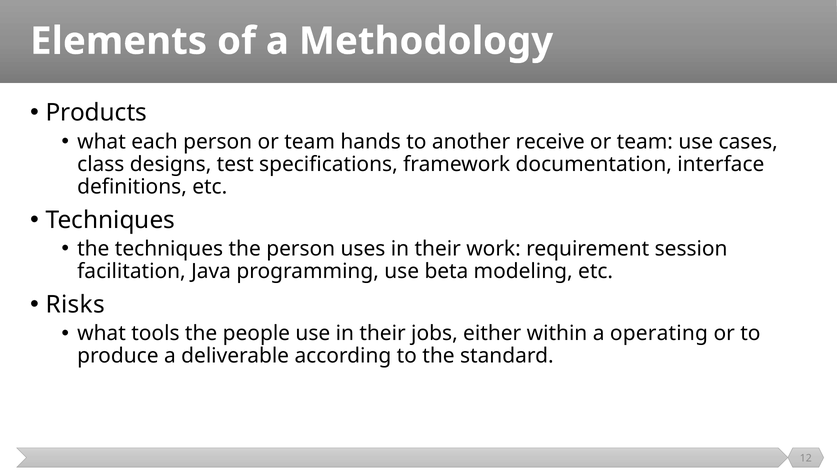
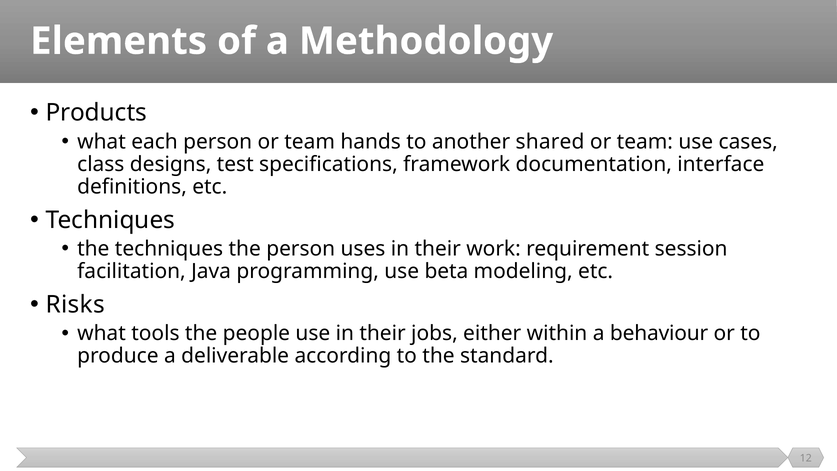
receive: receive -> shared
operating: operating -> behaviour
